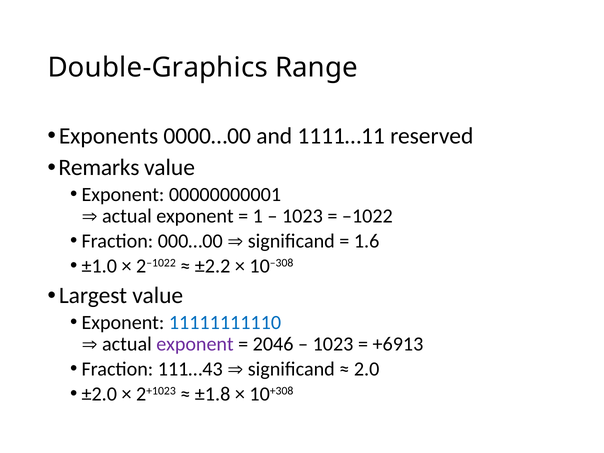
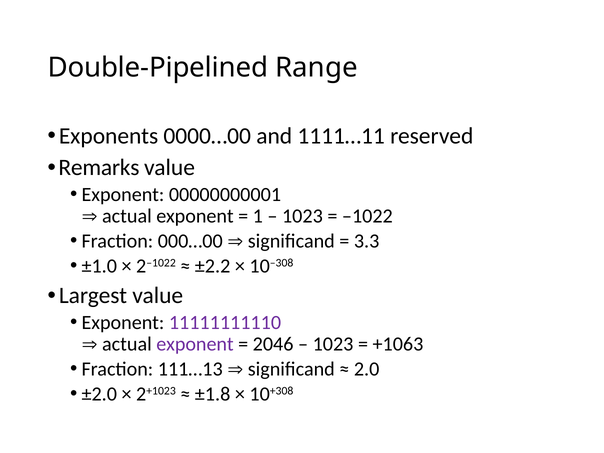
Double-Graphics: Double-Graphics -> Double-Pipelined
1.6: 1.6 -> 3.3
11111111110 colour: blue -> purple
+6913: +6913 -> +1063
111…43: 111…43 -> 111…13
